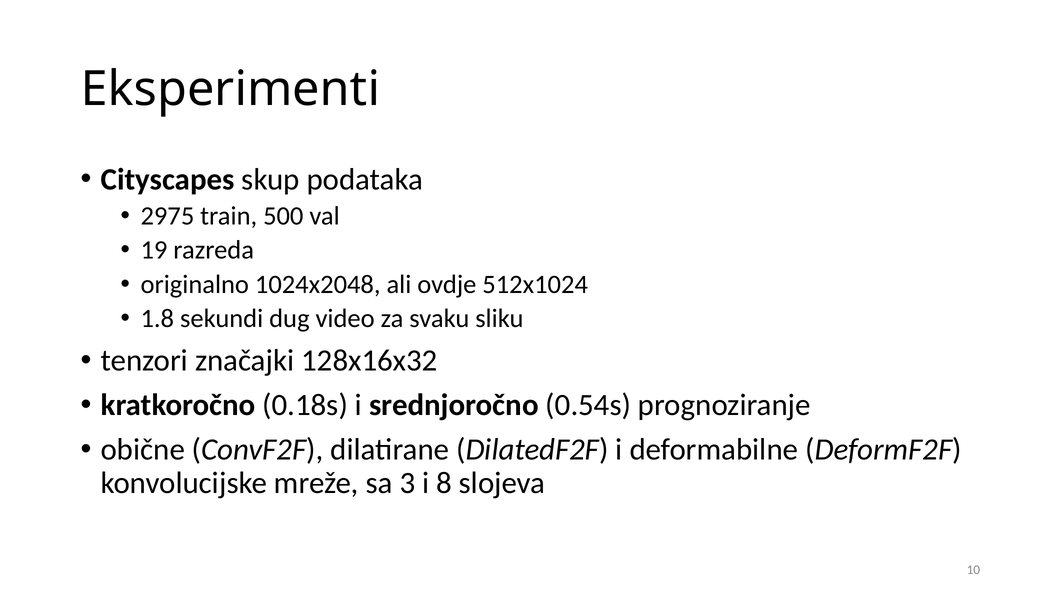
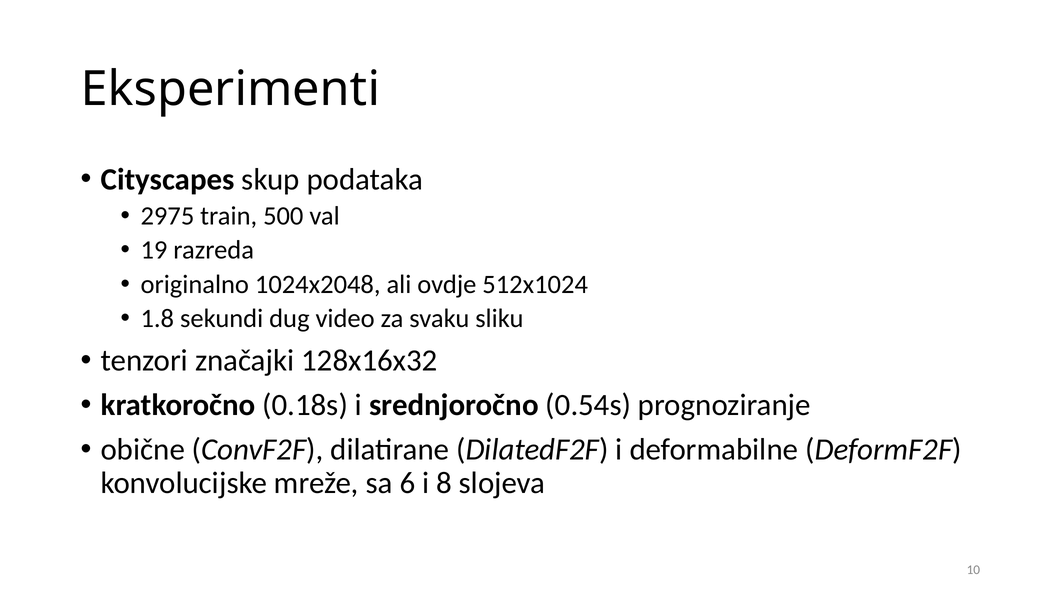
3: 3 -> 6
